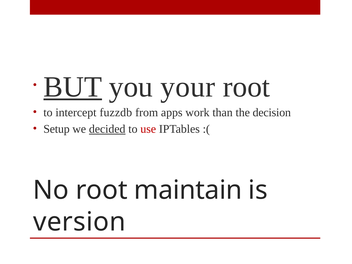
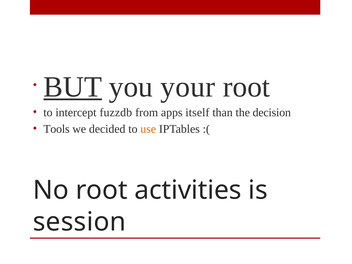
work: work -> itself
Setup: Setup -> Tools
decided underline: present -> none
use colour: red -> orange
maintain: maintain -> activities
version: version -> session
